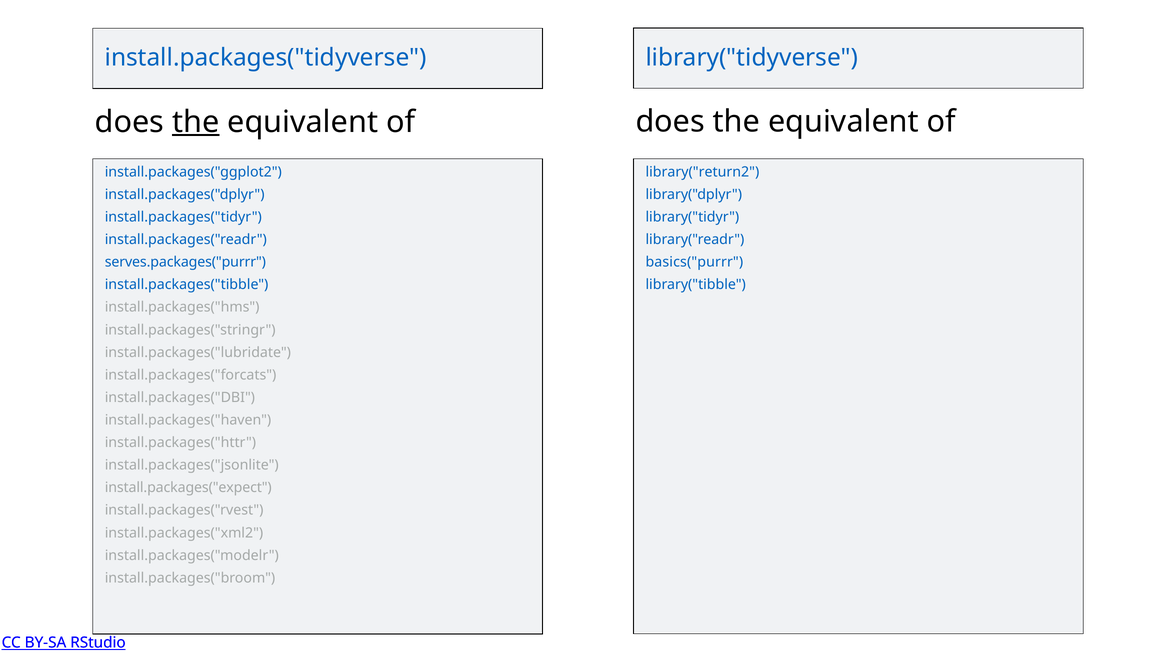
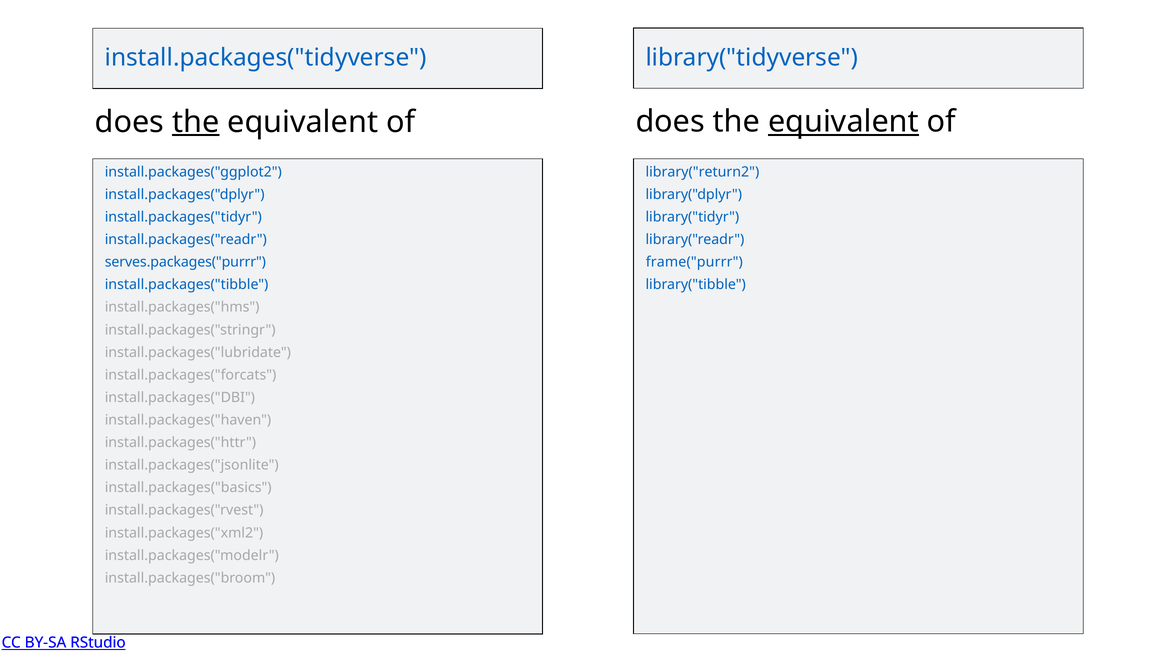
equivalent at (843, 122) underline: none -> present
basics("purrr: basics("purrr -> frame("purrr
install.packages("expect: install.packages("expect -> install.packages("basics
